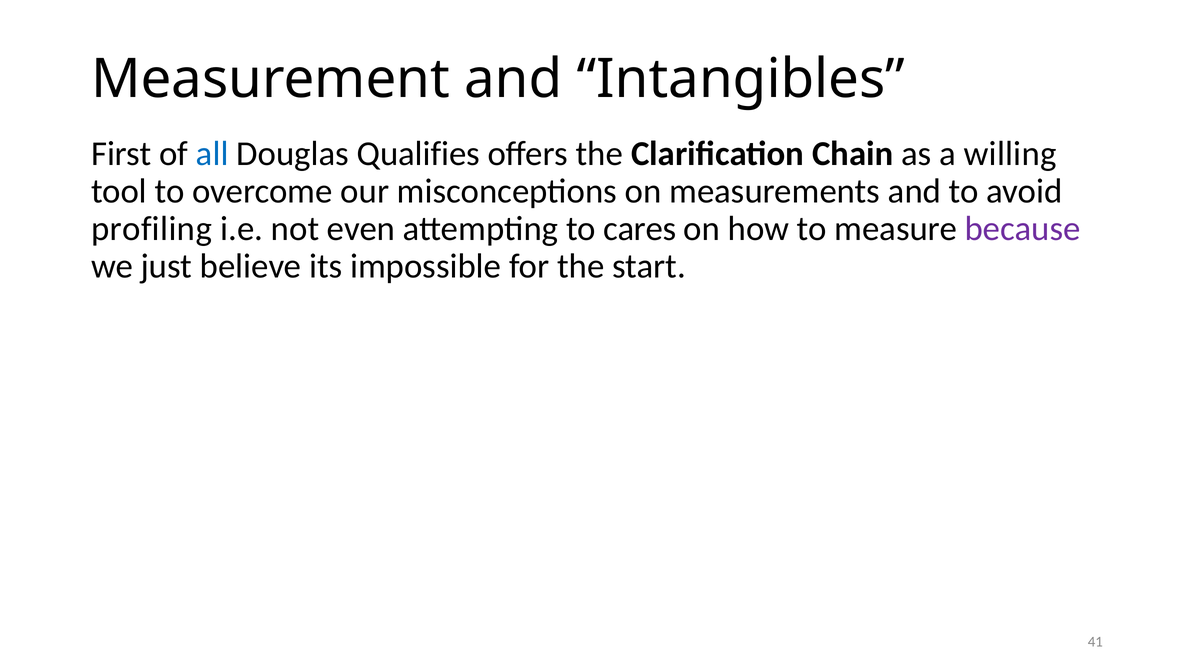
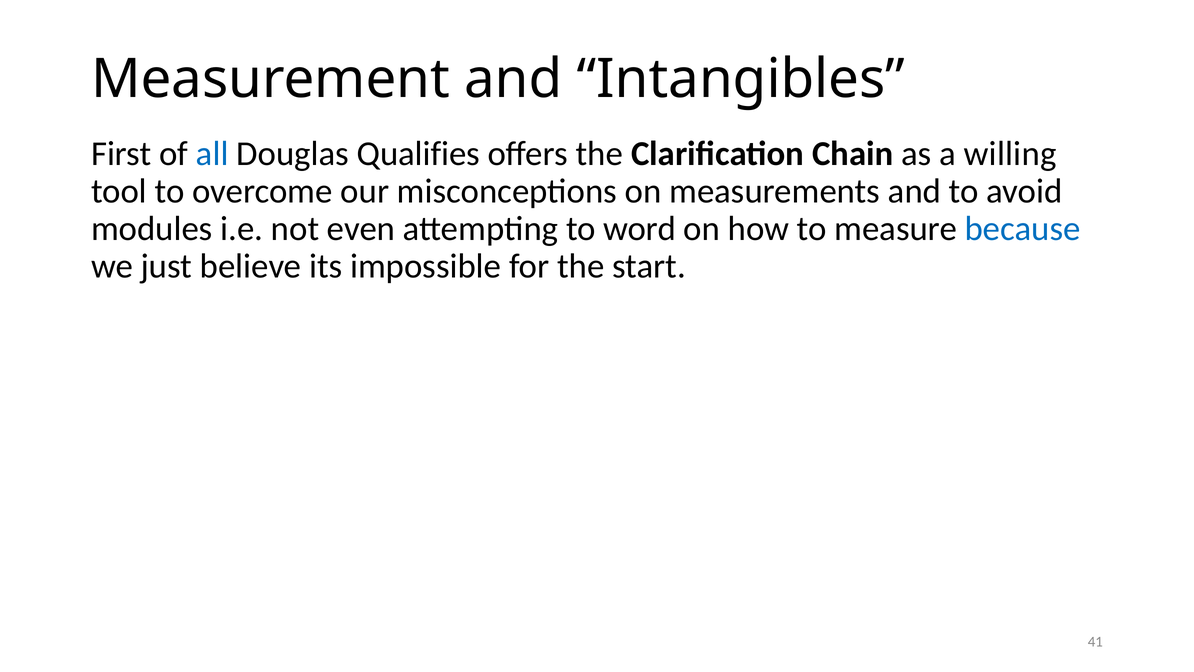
profiling: profiling -> modules
cares: cares -> word
because colour: purple -> blue
